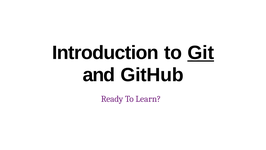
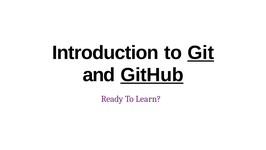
GitHub underline: none -> present
